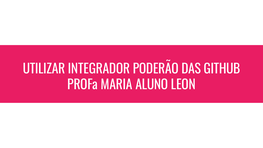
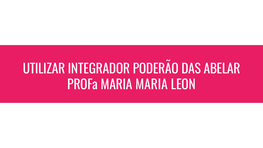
GITHUB: GITHUB -> ABELAR
MARIA ALUNO: ALUNO -> MARIA
